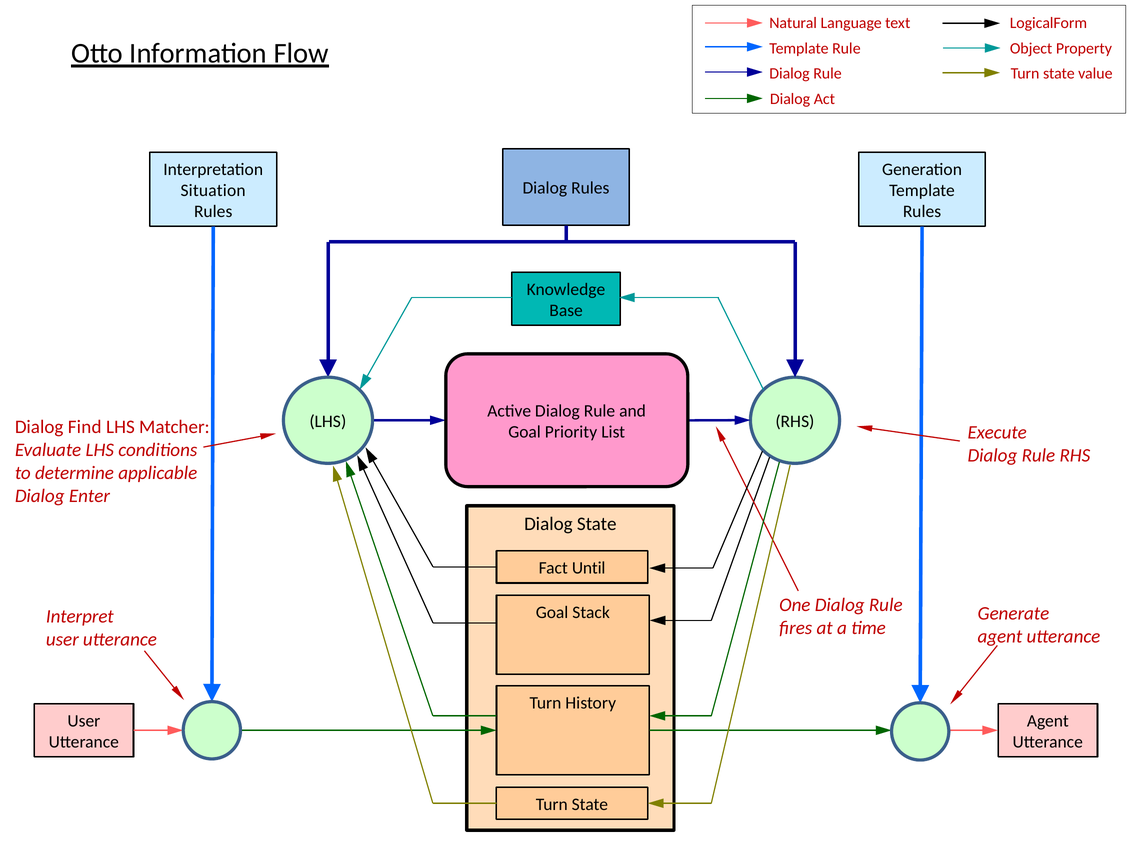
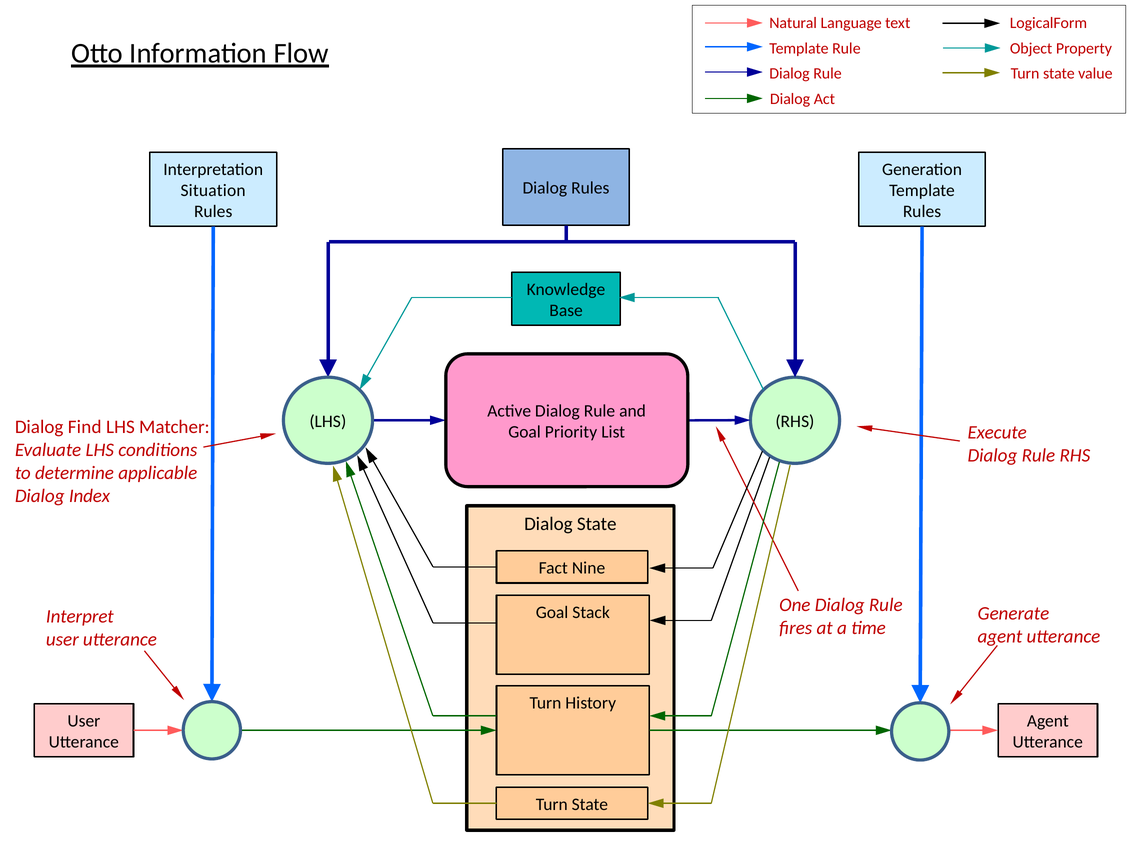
Enter: Enter -> Index
Until: Until -> Nine
